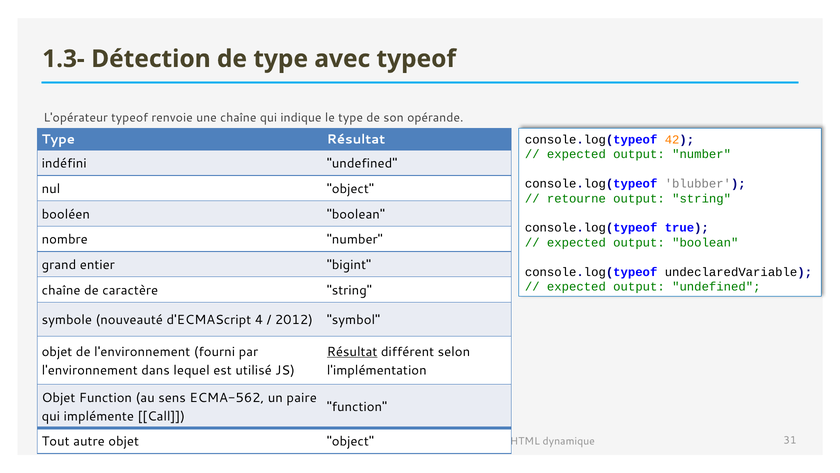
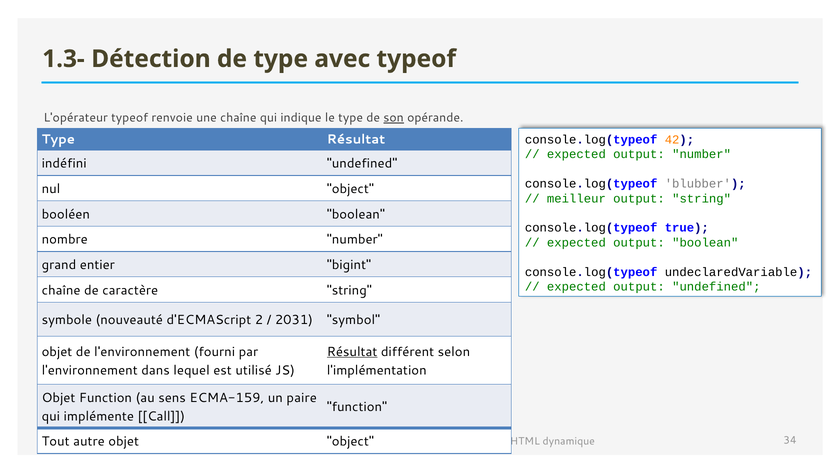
son underline: none -> present
retourne: retourne -> meilleur
4: 4 -> 2
2012: 2012 -> 2031
ECMA-562: ECMA-562 -> ECMA-159
31: 31 -> 34
